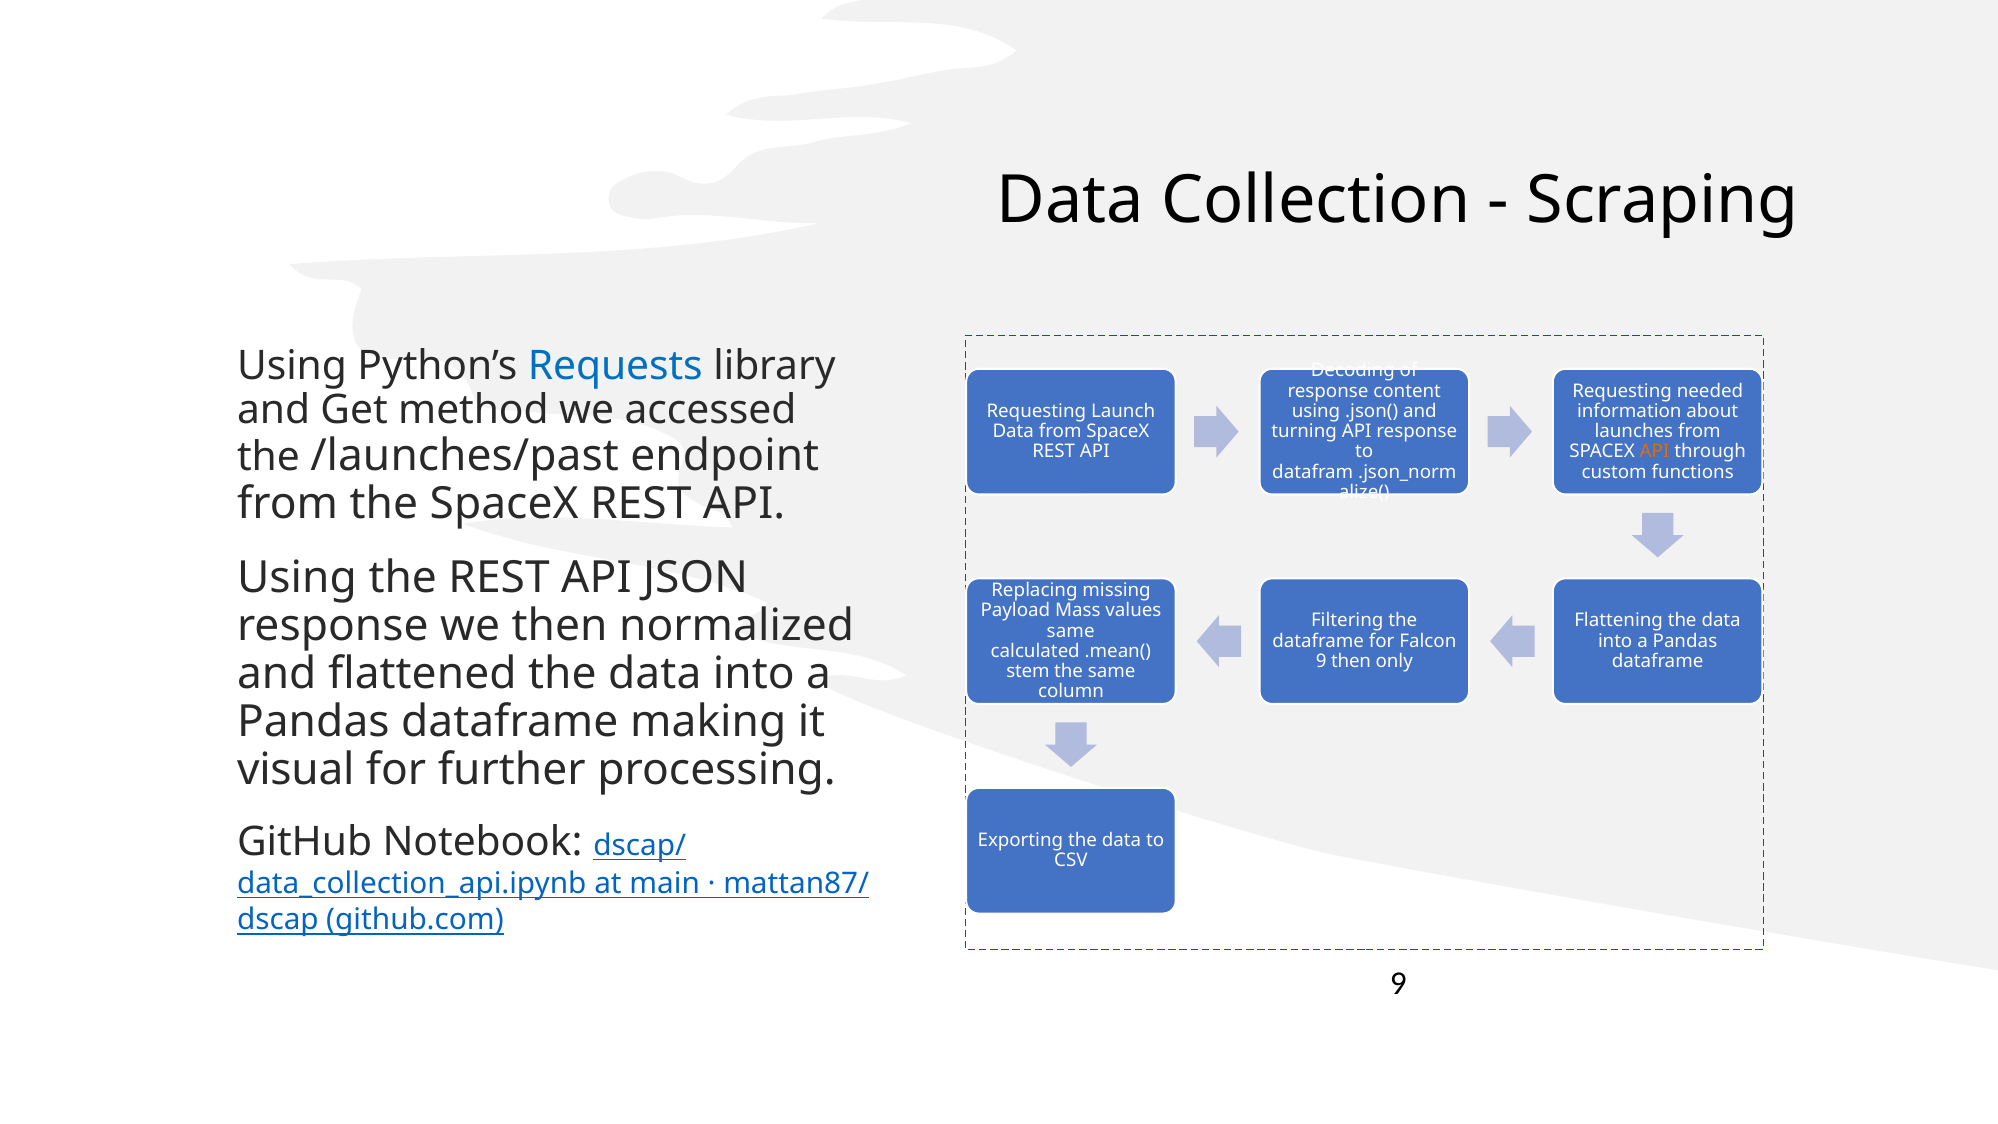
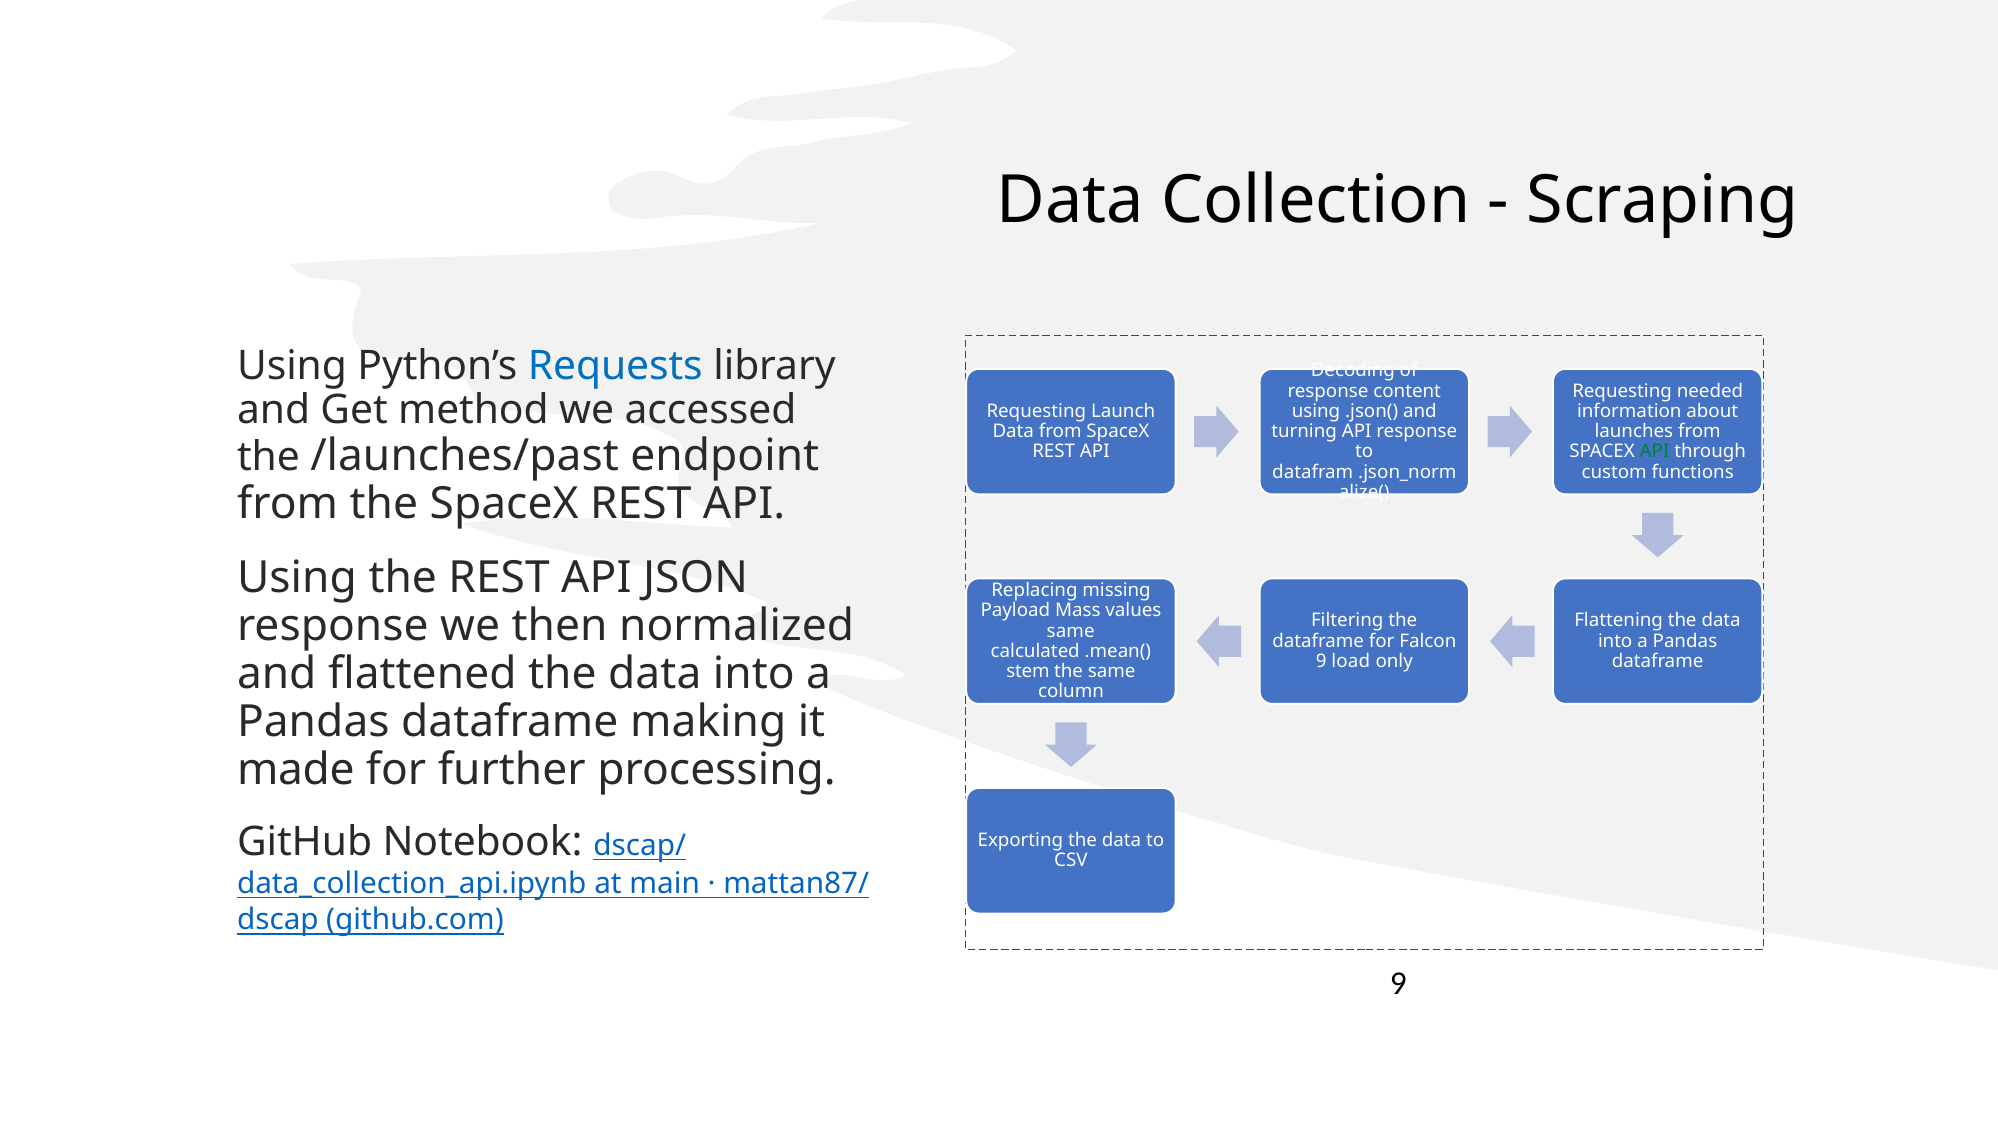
API at (1654, 452) colour: orange -> green
9 then: then -> load
visual: visual -> made
